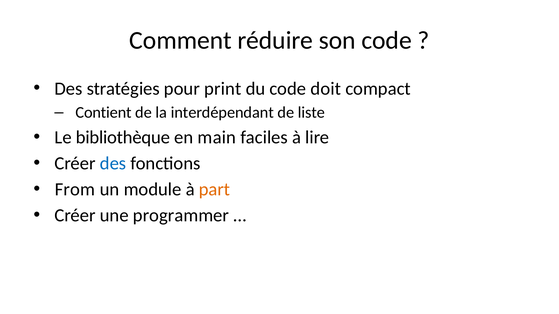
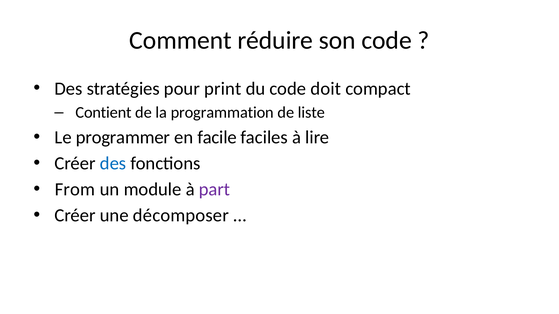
interdépendant: interdépendant -> programmation
bibliothèque: bibliothèque -> programmer
main: main -> facile
part colour: orange -> purple
programmer: programmer -> décomposer
